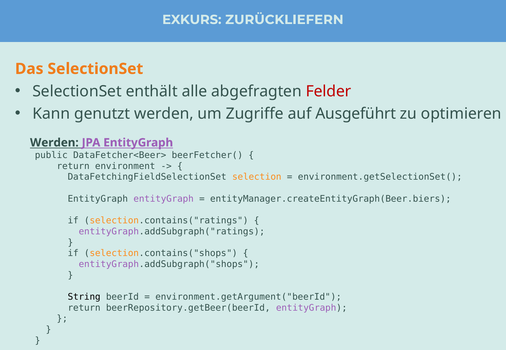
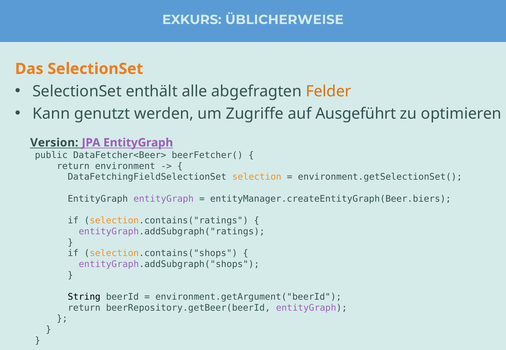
ZURÜCKLIEFERN: ZURÜCKLIEFERN -> ÜBLICHERWEISE
Felder colour: red -> orange
Werden at (54, 143): Werden -> Version
